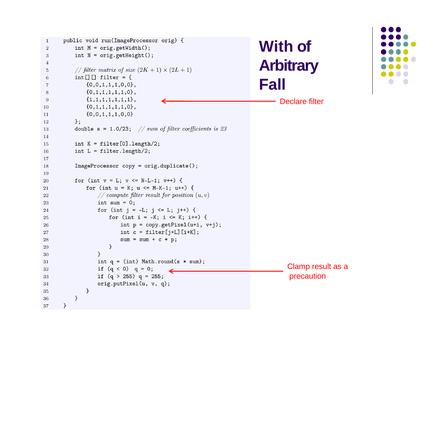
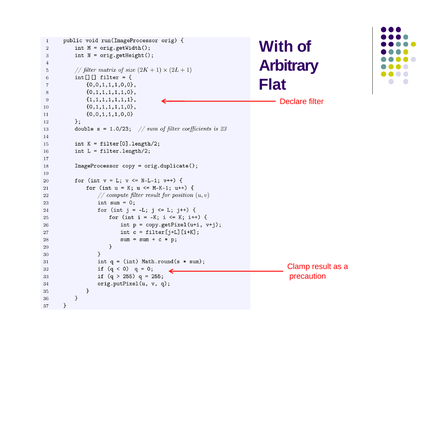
Fall: Fall -> Flat
